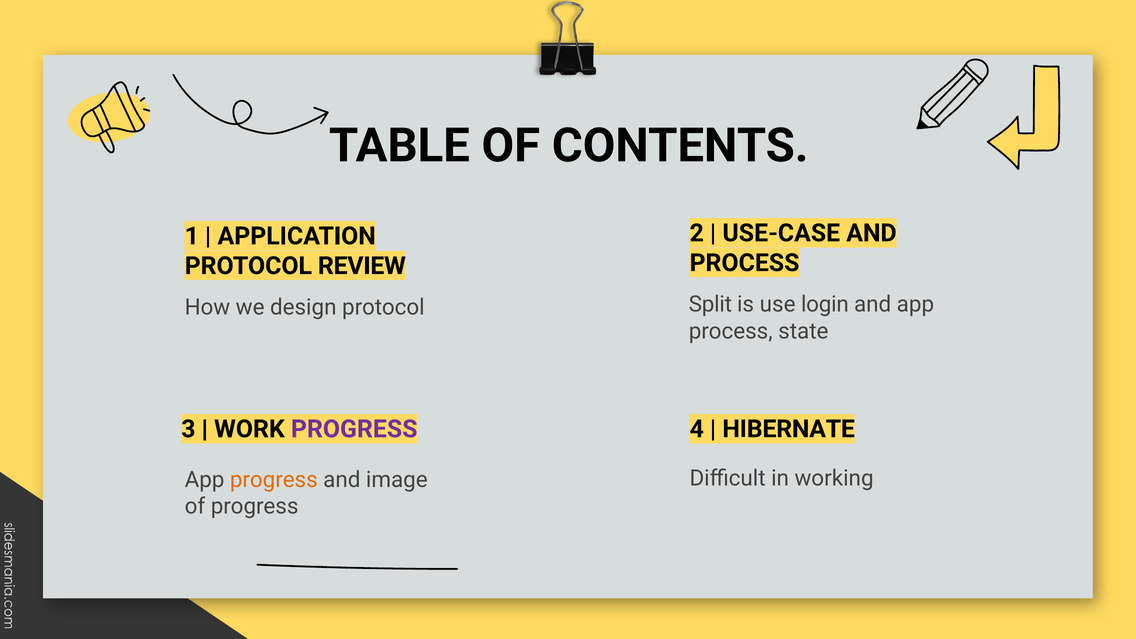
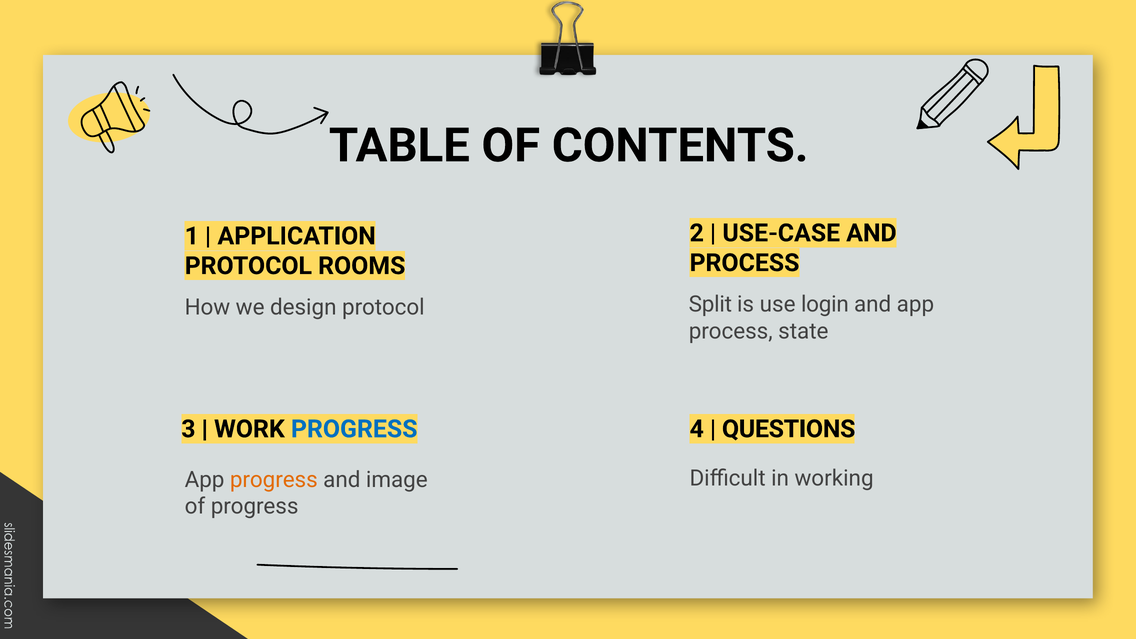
REVIEW: REVIEW -> ROOMS
PROGRESS at (354, 429) colour: purple -> blue
HIBERNATE: HIBERNATE -> QUESTIONS
